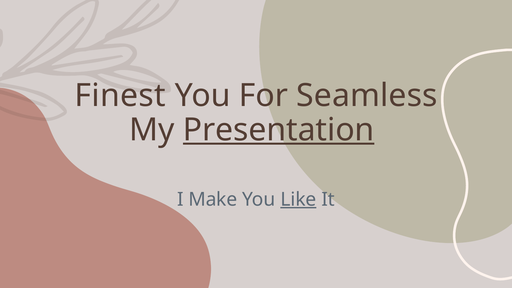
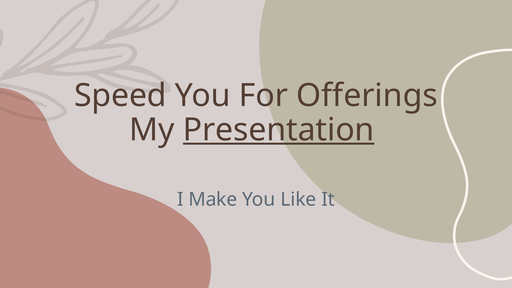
Finest: Finest -> Speed
Seamless: Seamless -> Offerings
Like underline: present -> none
